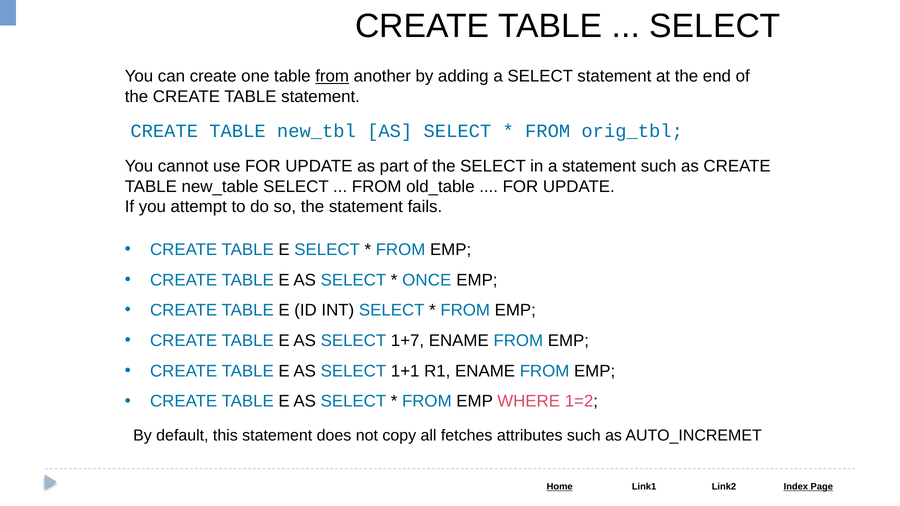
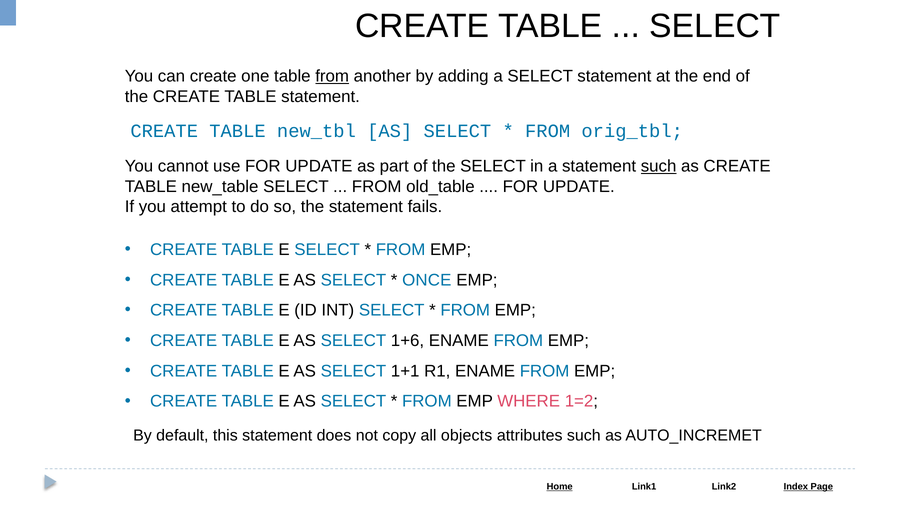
such at (659, 166) underline: none -> present
1+7: 1+7 -> 1+6
fetches: fetches -> objects
